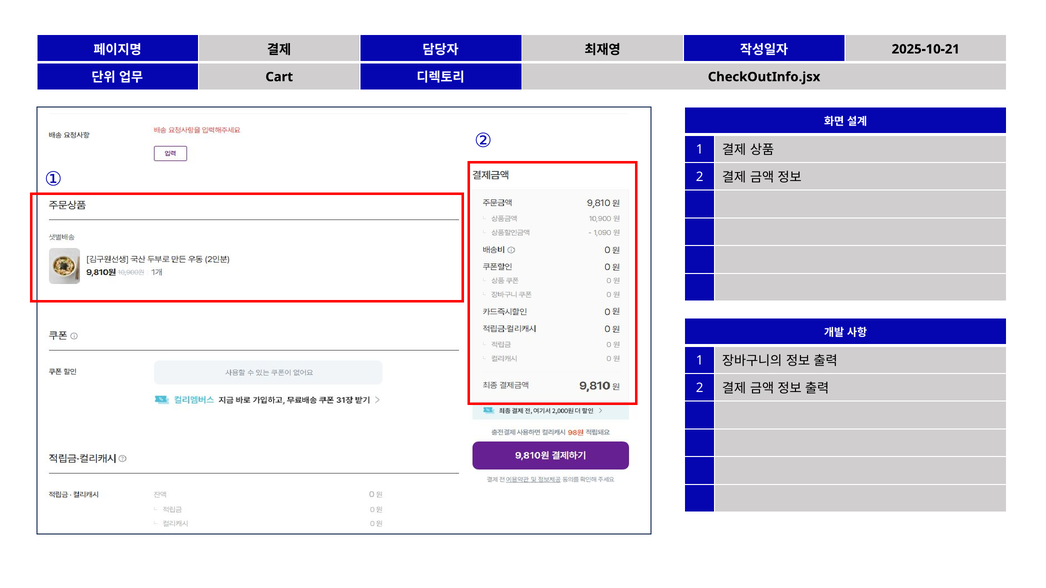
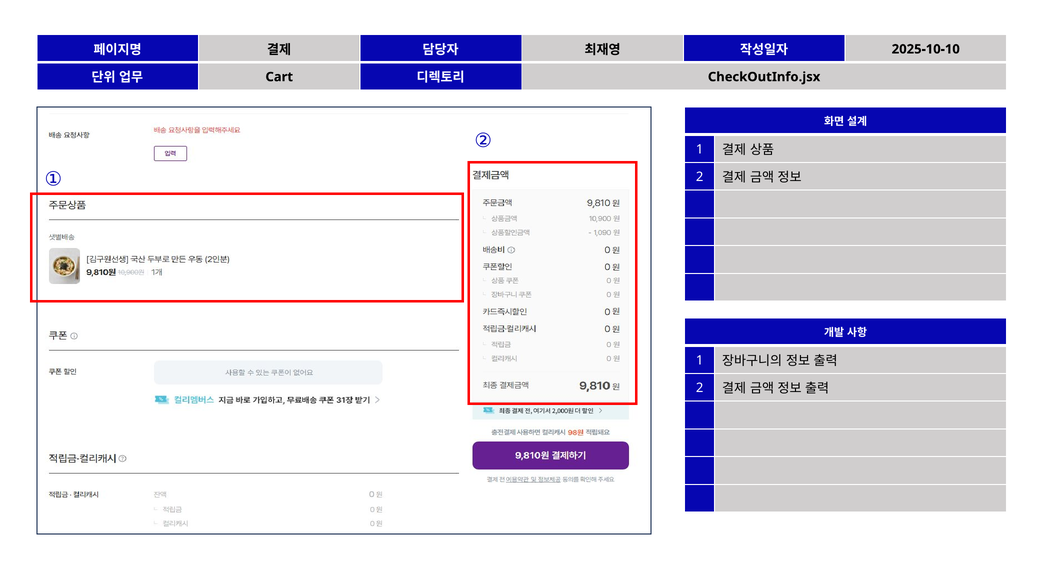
2025-10-21: 2025-10-21 -> 2025-10-10
